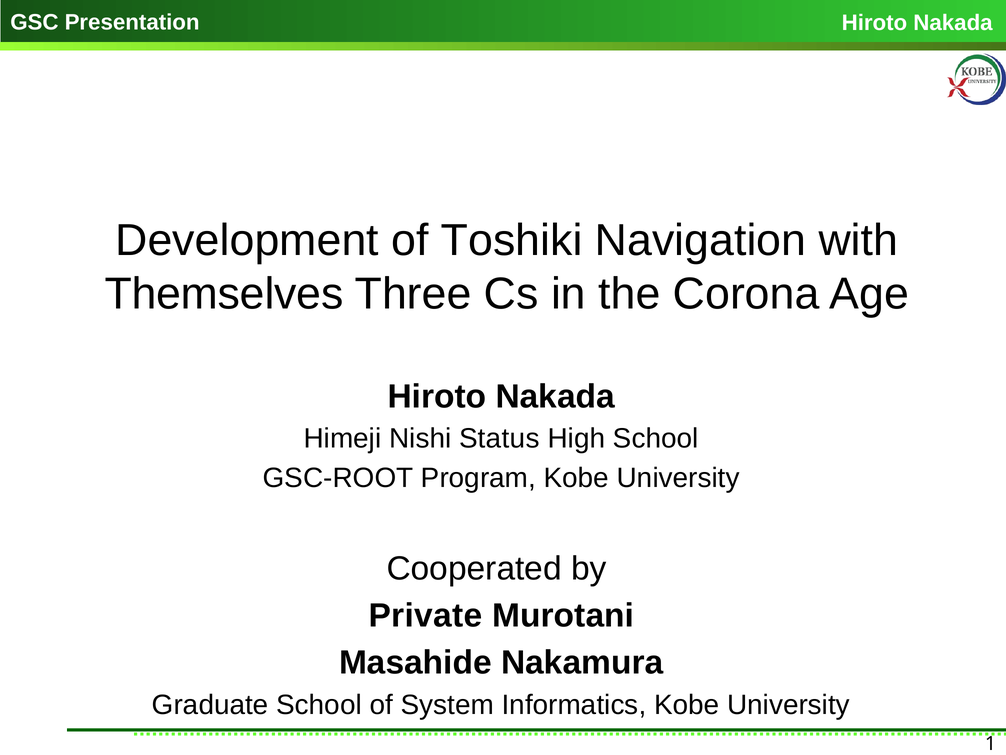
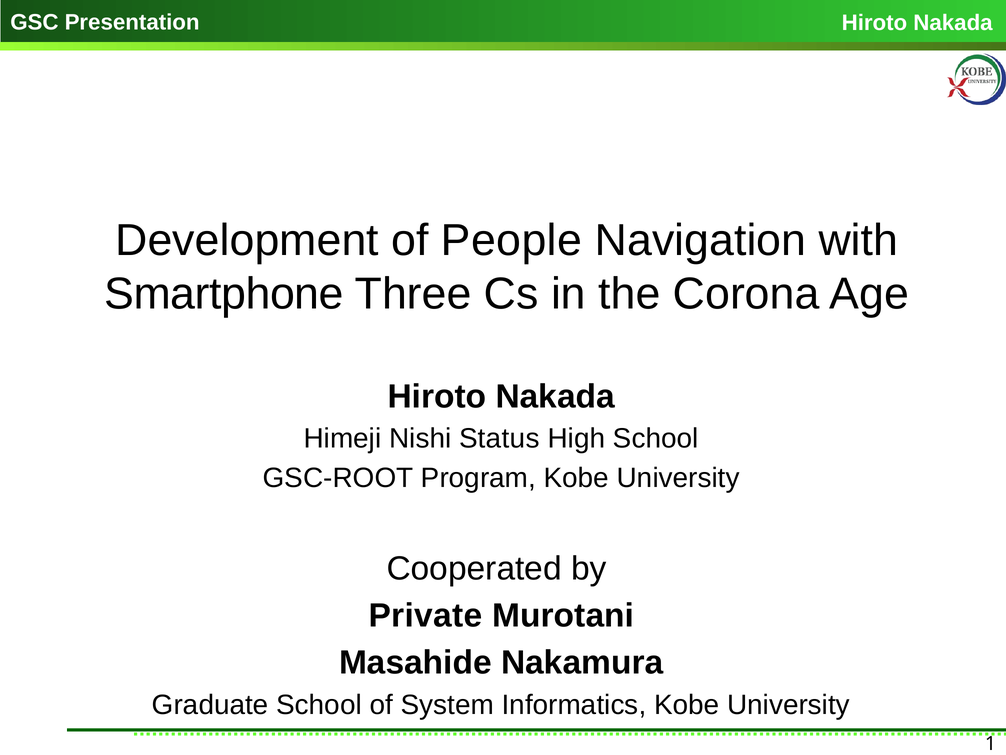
Toshiki: Toshiki -> People
Themselves: Themselves -> Smartphone
